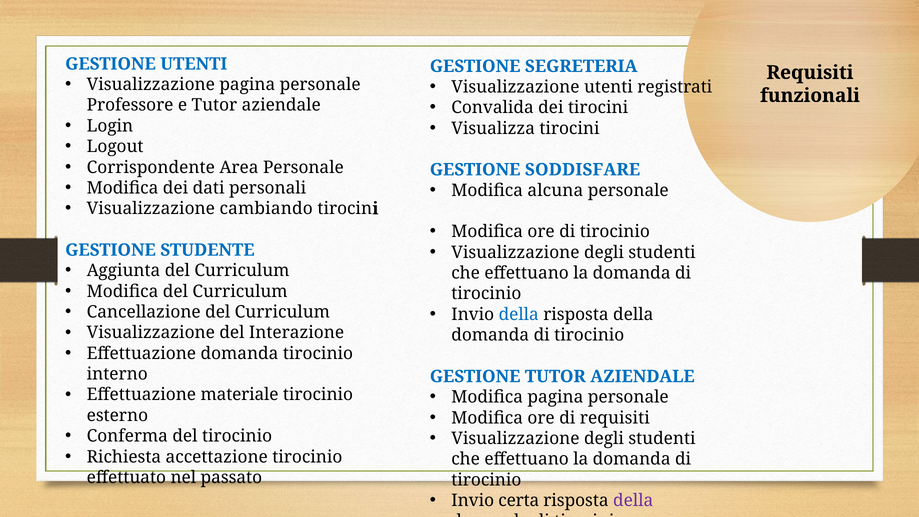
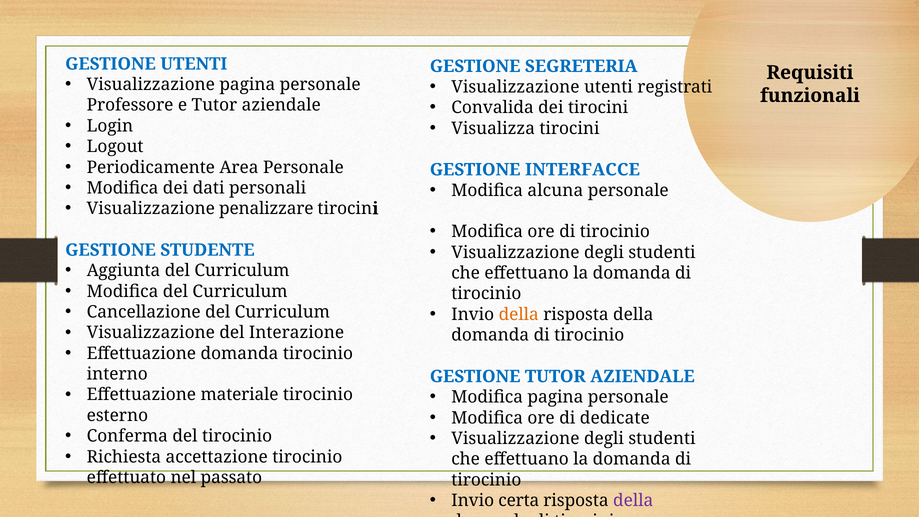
Corrispondente: Corrispondente -> Periodicamente
SODDISFARE: SODDISFARE -> INTERFACCE
cambiando: cambiando -> penalizzare
della at (519, 314) colour: blue -> orange
di requisiti: requisiti -> dedicate
